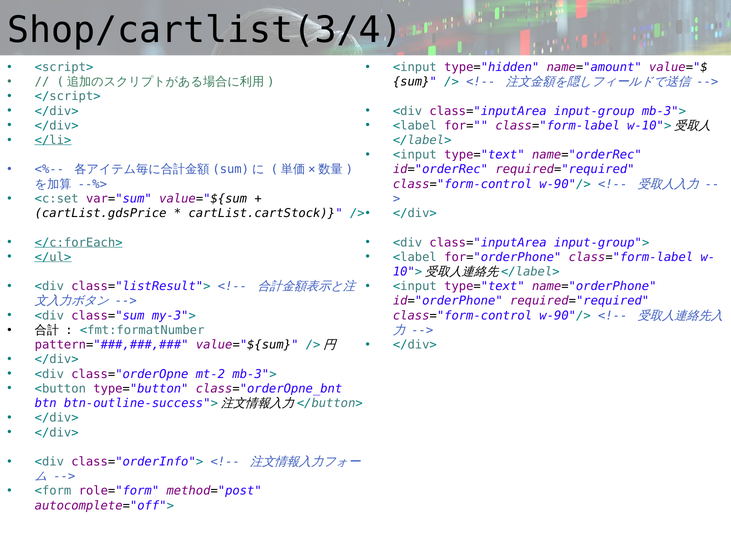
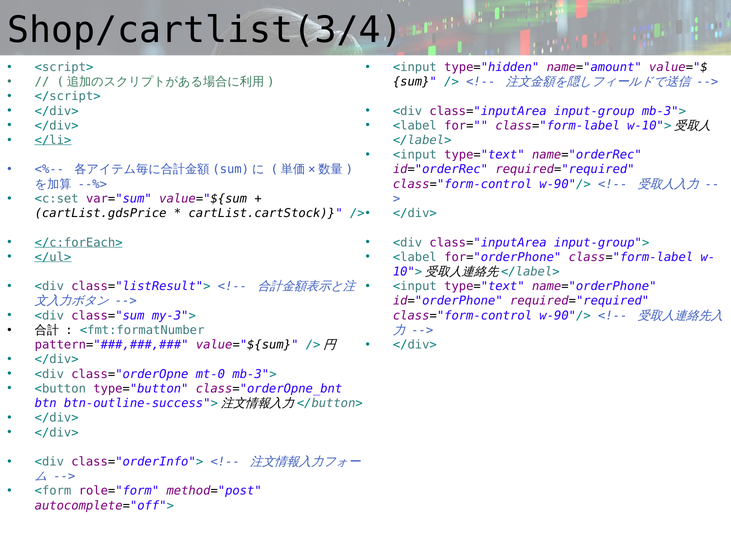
mt-2: mt-2 -> mt-0
